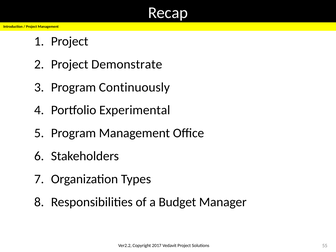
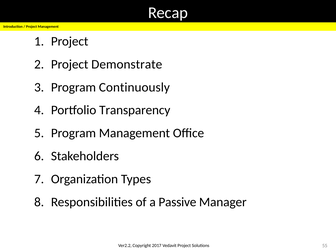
Experimental: Experimental -> Transparency
Budget: Budget -> Passive
